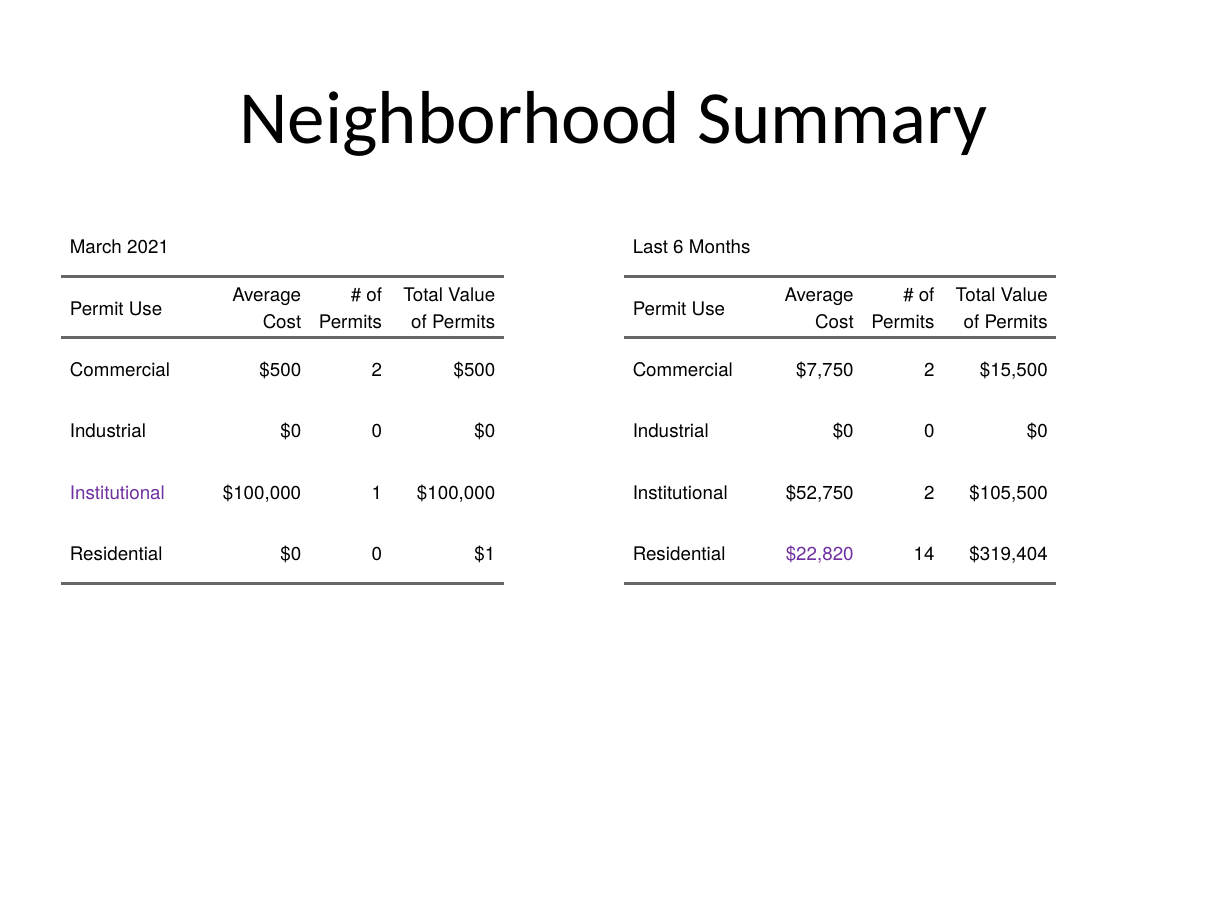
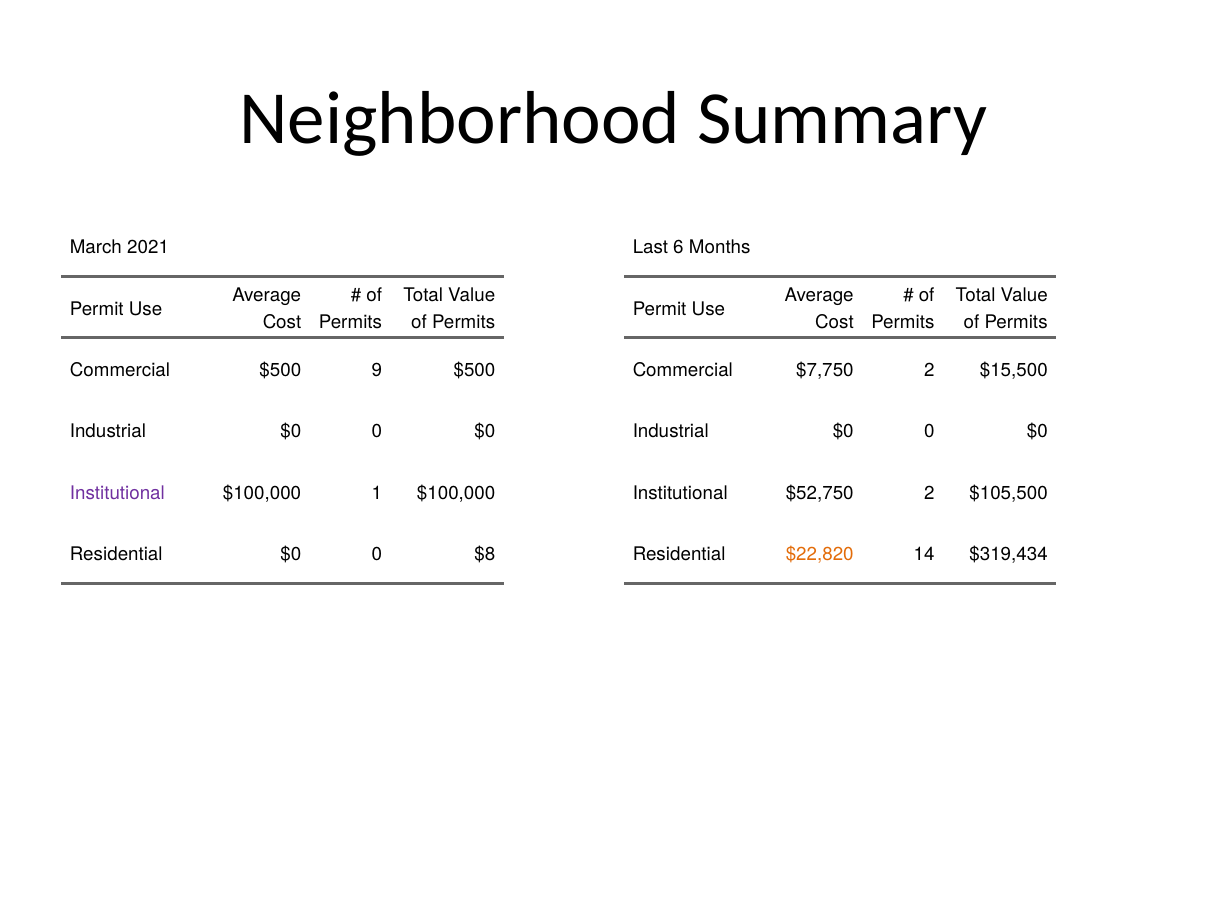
$500 2: 2 -> 9
$1: $1 -> $8
$22,820 colour: purple -> orange
$319,404: $319,404 -> $319,434
